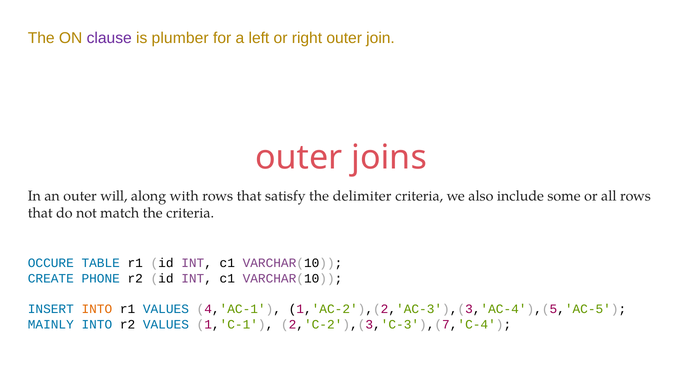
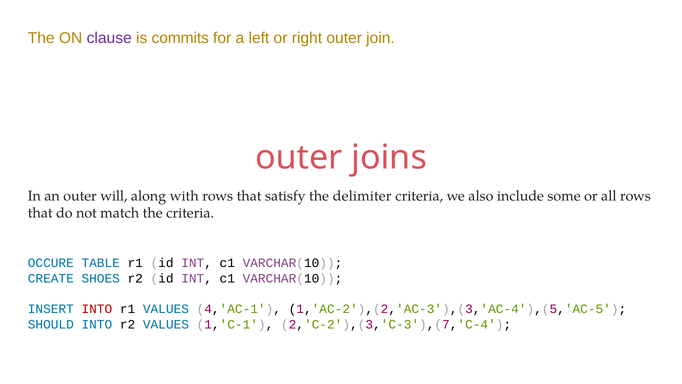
plumber: plumber -> commits
PHONE: PHONE -> SHOES
INTO at (97, 309) colour: orange -> red
MAINLY: MAINLY -> SHOULD
